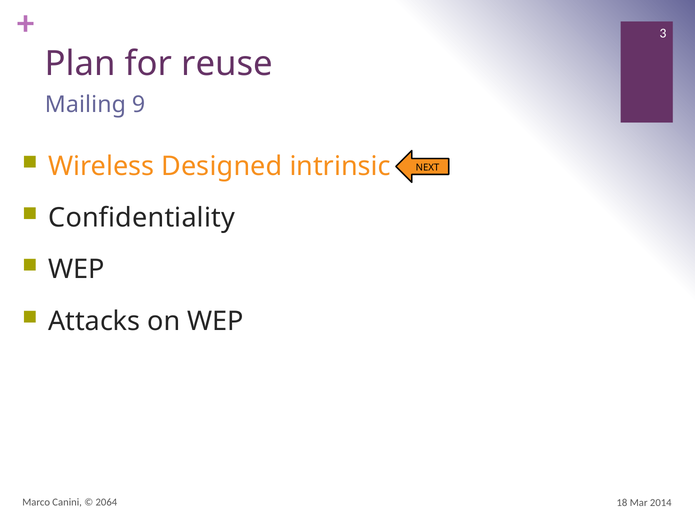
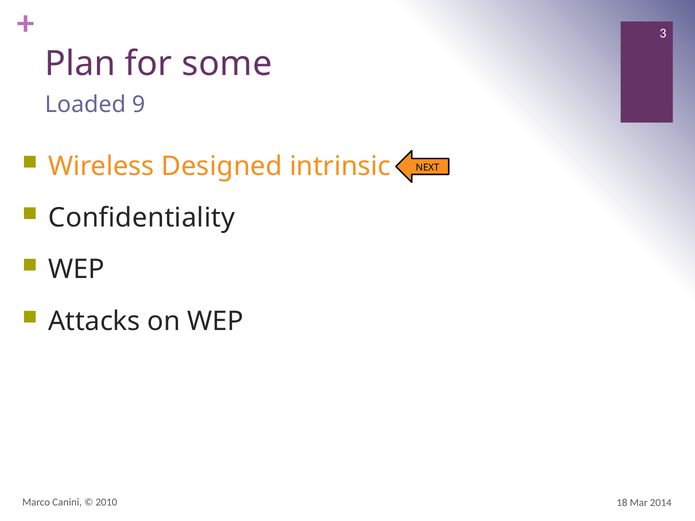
reuse: reuse -> some
Mailing: Mailing -> Loaded
2064: 2064 -> 2010
